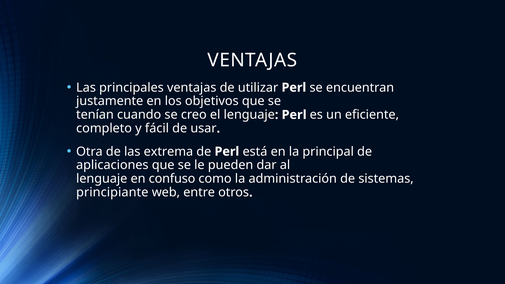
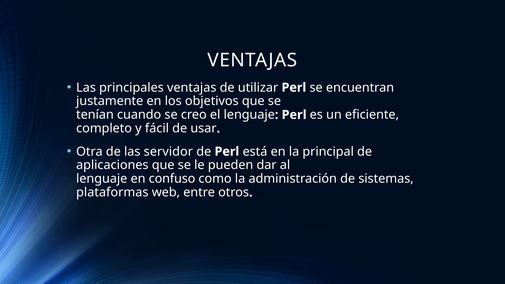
extrema: extrema -> servidor
principiante: principiante -> plataformas
